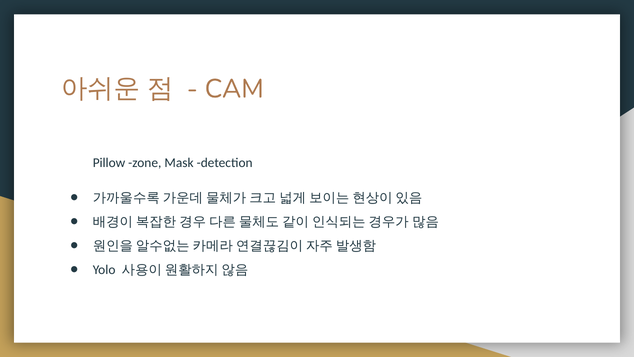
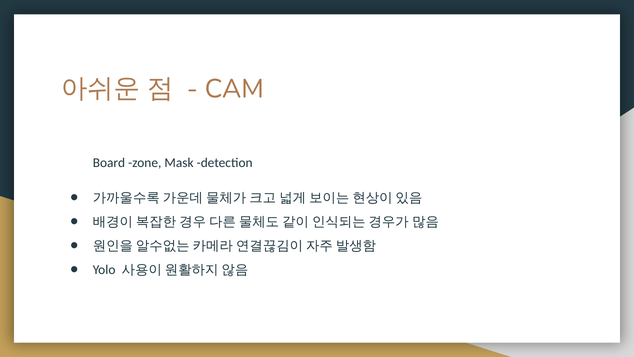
Pillow: Pillow -> Board
